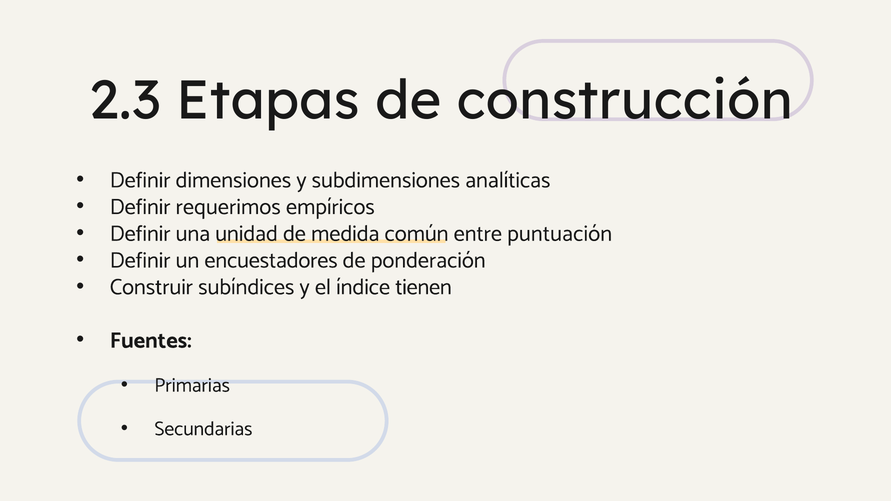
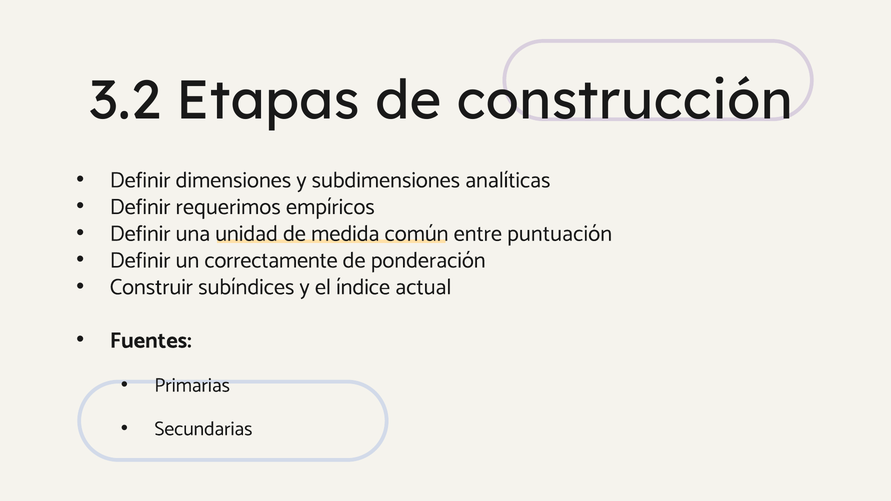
2.3: 2.3 -> 3.2
encuestadores: encuestadores -> correctamente
tienen: tienen -> actual
